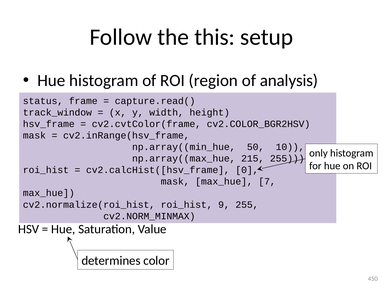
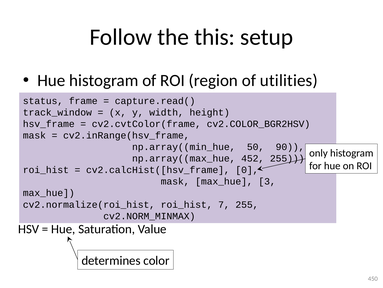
analysis: analysis -> utilities
10: 10 -> 90
215: 215 -> 452
7: 7 -> 3
9: 9 -> 7
